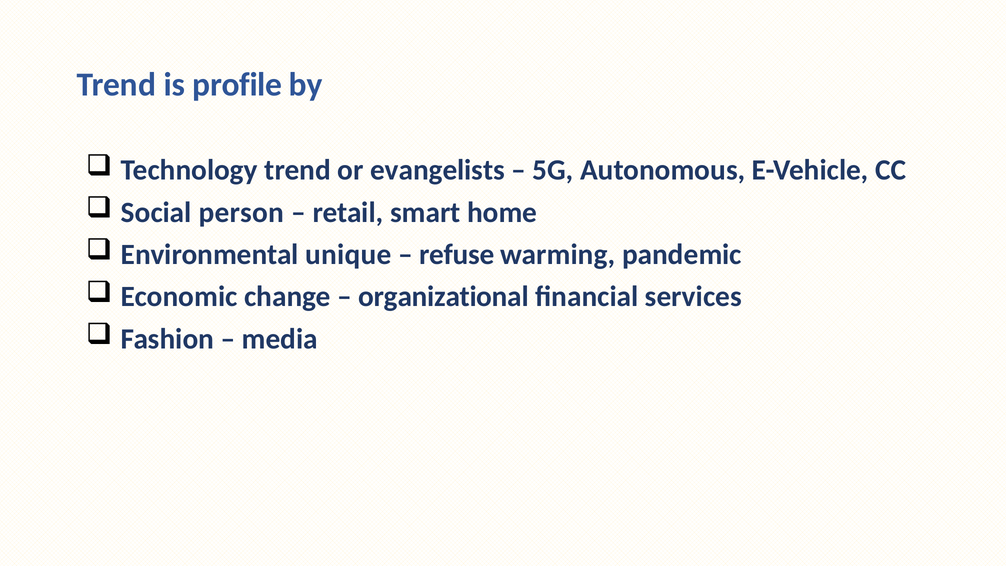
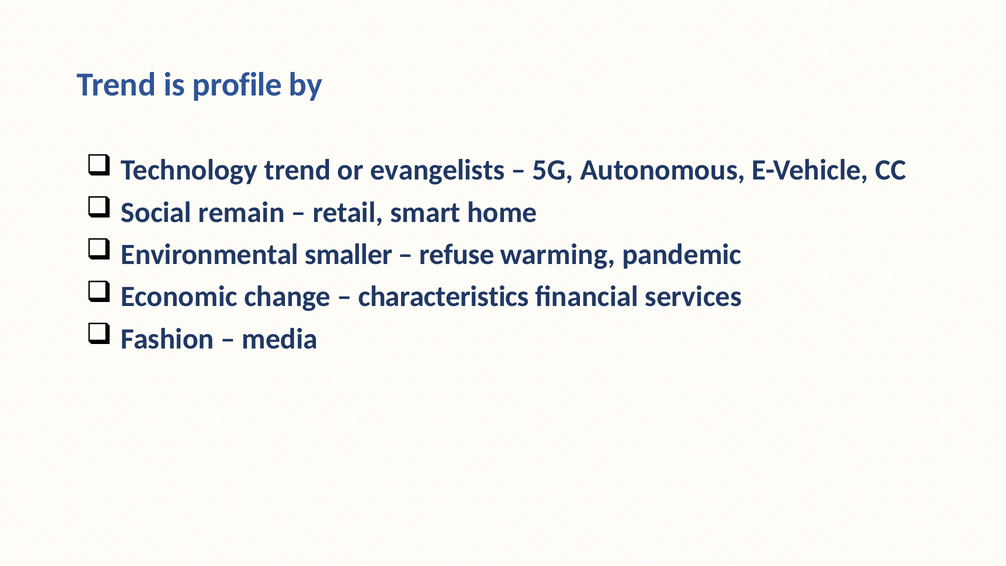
person: person -> remain
unique: unique -> smaller
organizational: organizational -> characteristics
